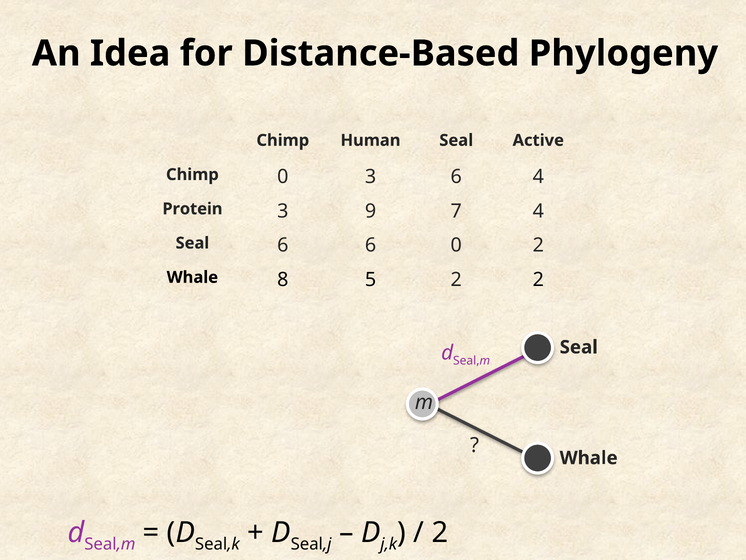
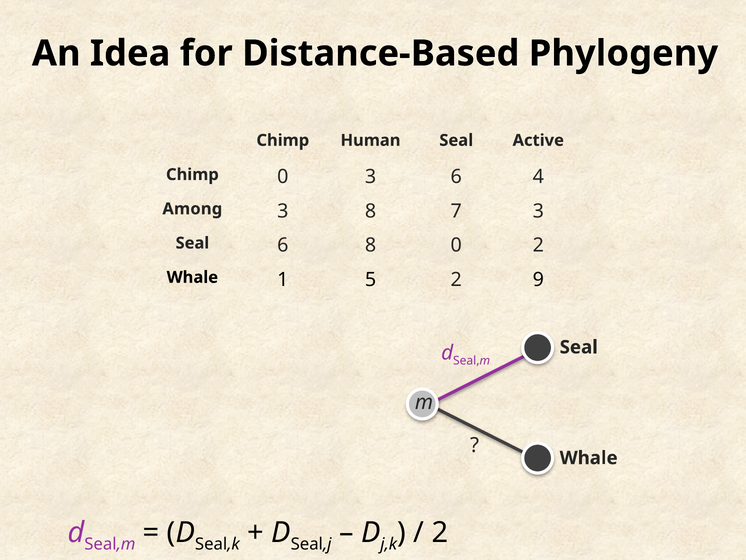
Protein: Protein -> Among
3 9: 9 -> 8
7 4: 4 -> 3
6 6: 6 -> 8
8: 8 -> 1
2 2: 2 -> 9
